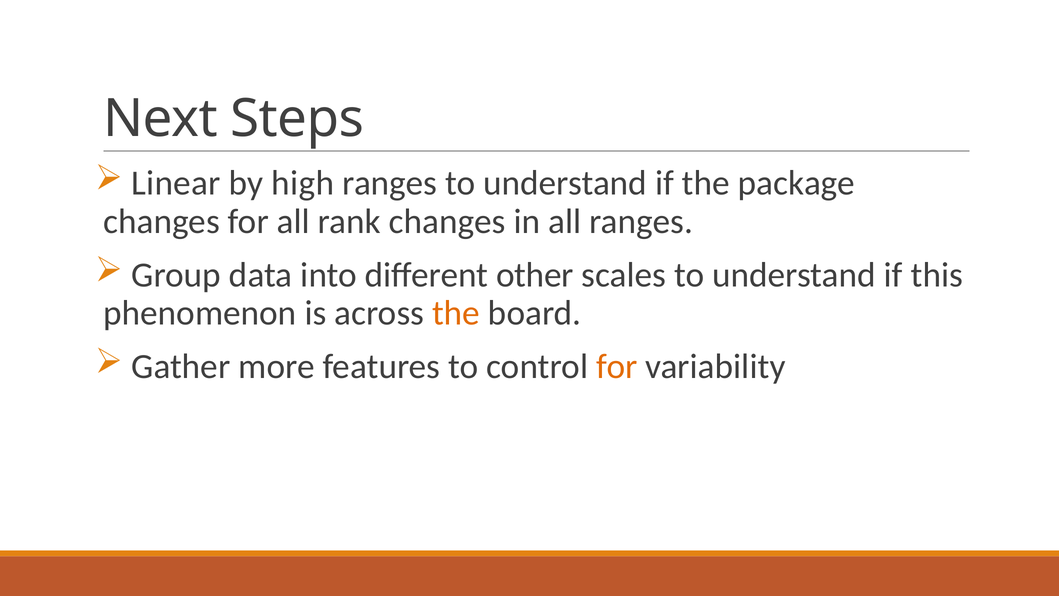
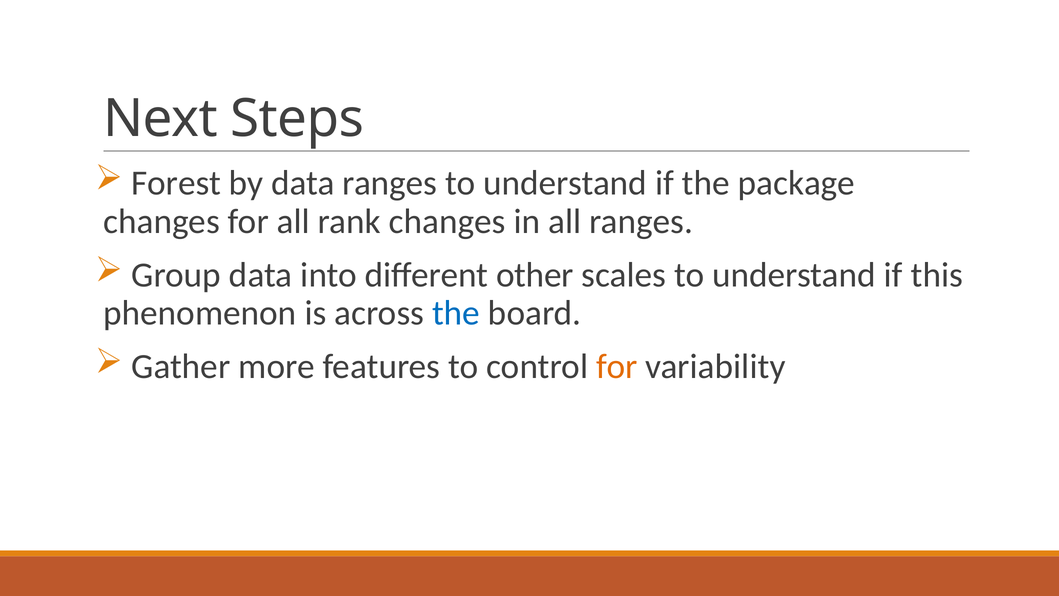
Linear: Linear -> Forest
by high: high -> data
the at (456, 313) colour: orange -> blue
